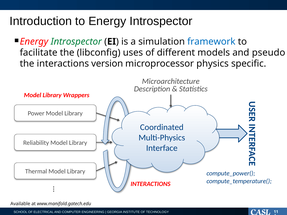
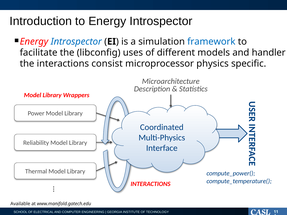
Introspector at (76, 42) colour: green -> blue
pseudo: pseudo -> handler
version: version -> consist
